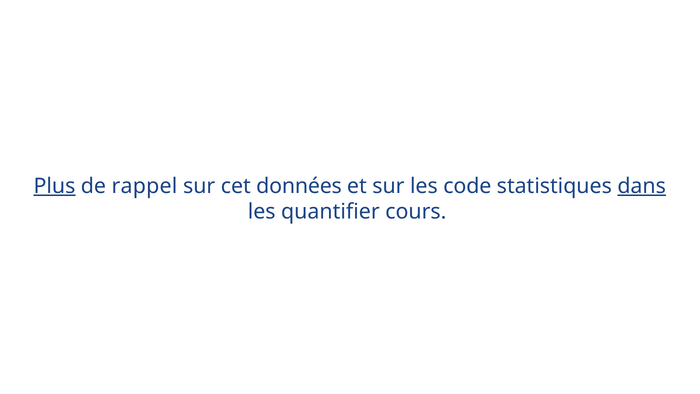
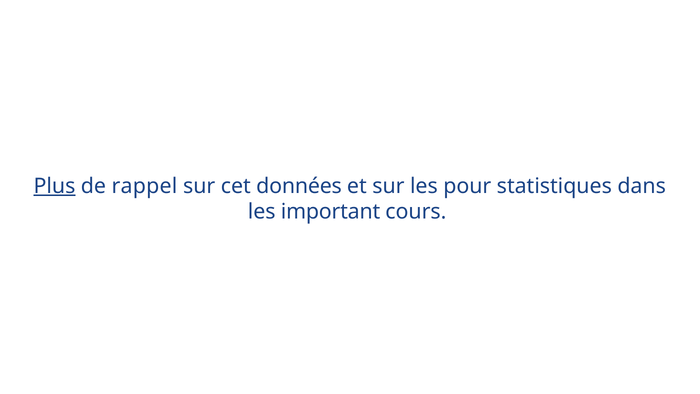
code: code -> pour
dans underline: present -> none
quantifier: quantifier -> important
